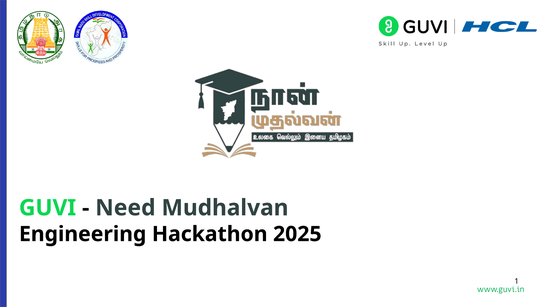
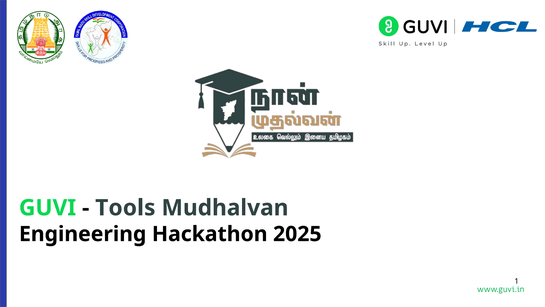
Need: Need -> Tools
